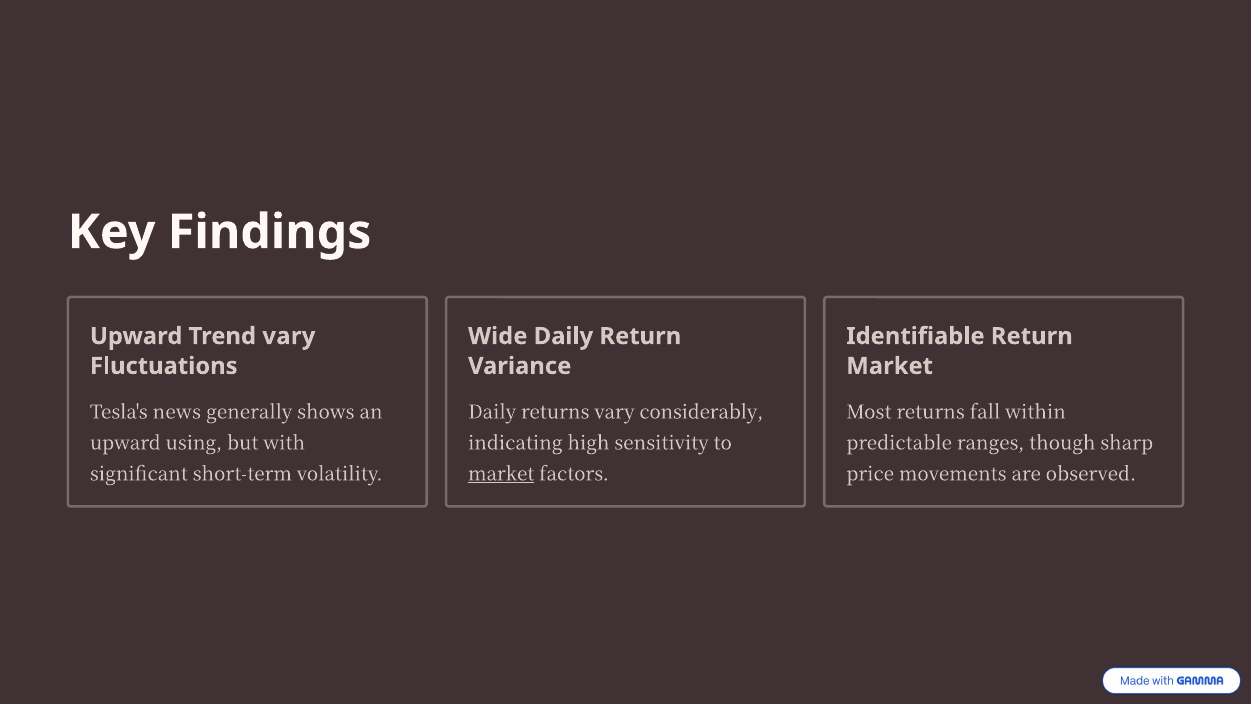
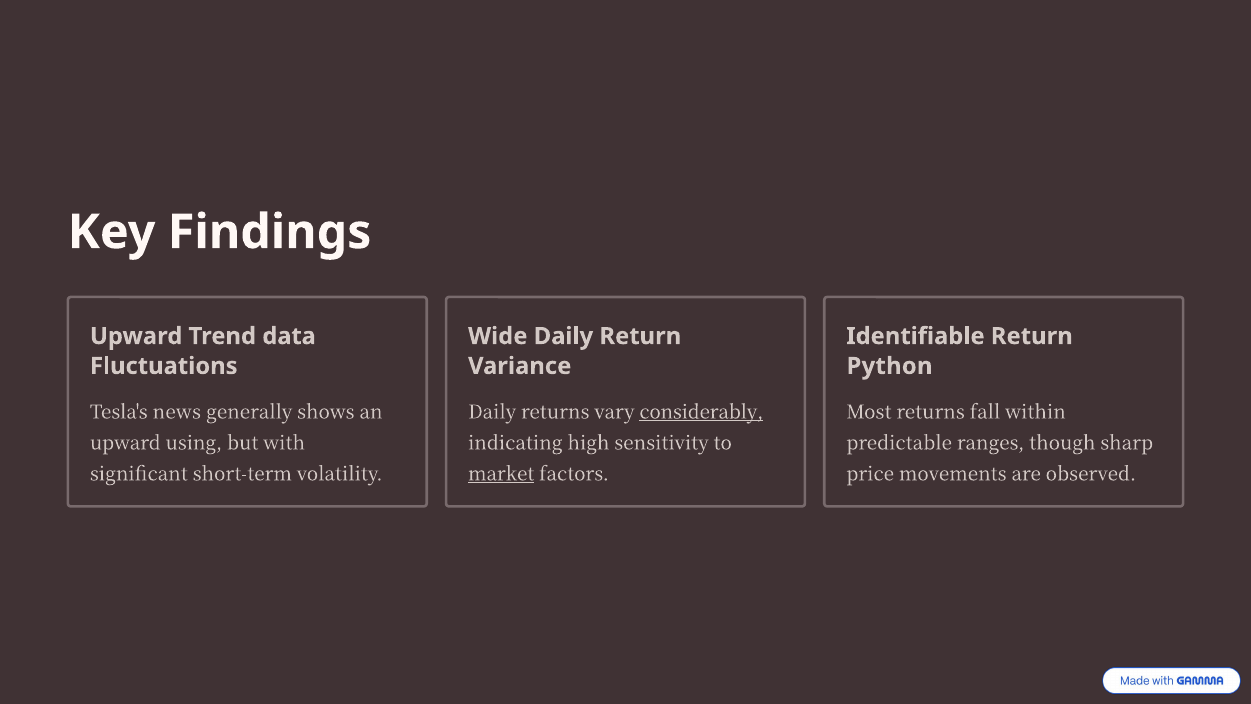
Trend vary: vary -> data
Market at (890, 366): Market -> Python
considerably underline: none -> present
